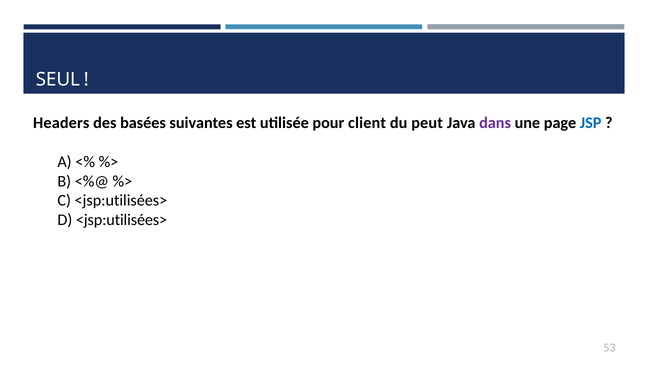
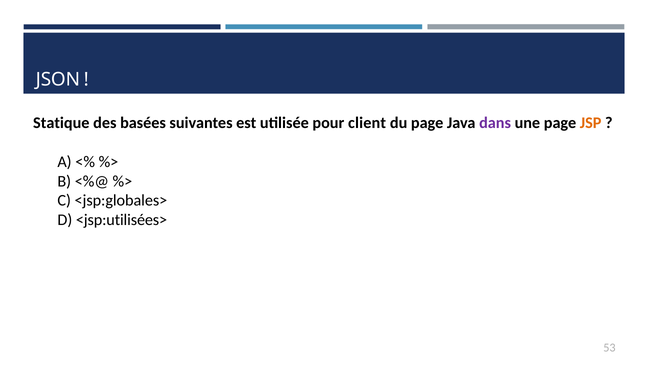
SEUL: SEUL -> JSON
Headers: Headers -> Statique
du peut: peut -> page
JSP colour: blue -> orange
C <jsp:utilisées>: <jsp:utilisées> -> <jsp:globales>
